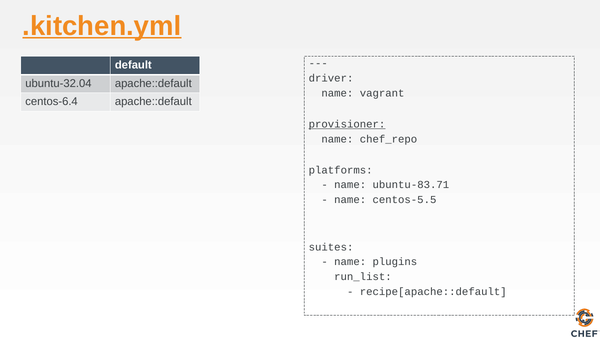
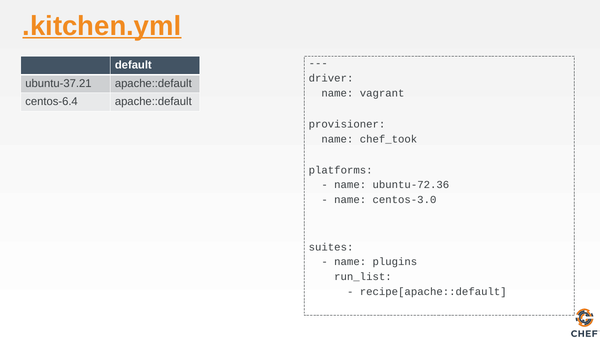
ubuntu-32.04: ubuntu-32.04 -> ubuntu-37.21
provisioner underline: present -> none
chef_repo: chef_repo -> chef_took
ubuntu-83.71: ubuntu-83.71 -> ubuntu-72.36
centos-5.5: centos-5.5 -> centos-3.0
